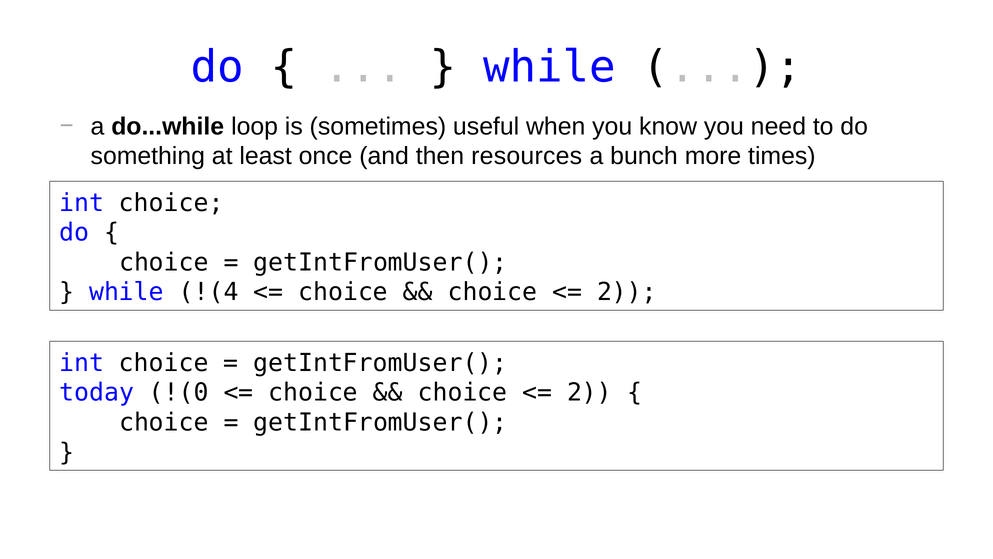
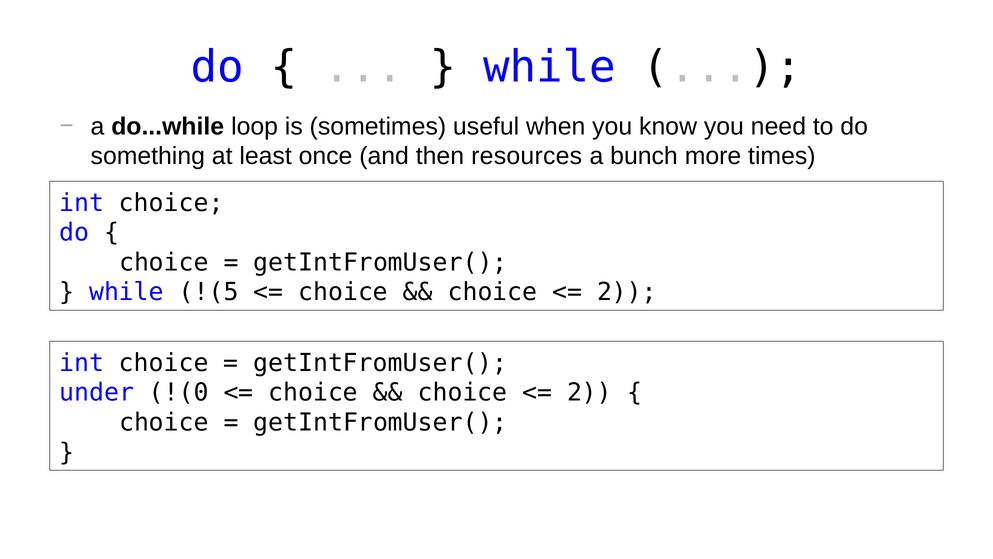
!(4: !(4 -> !(5
today: today -> under
